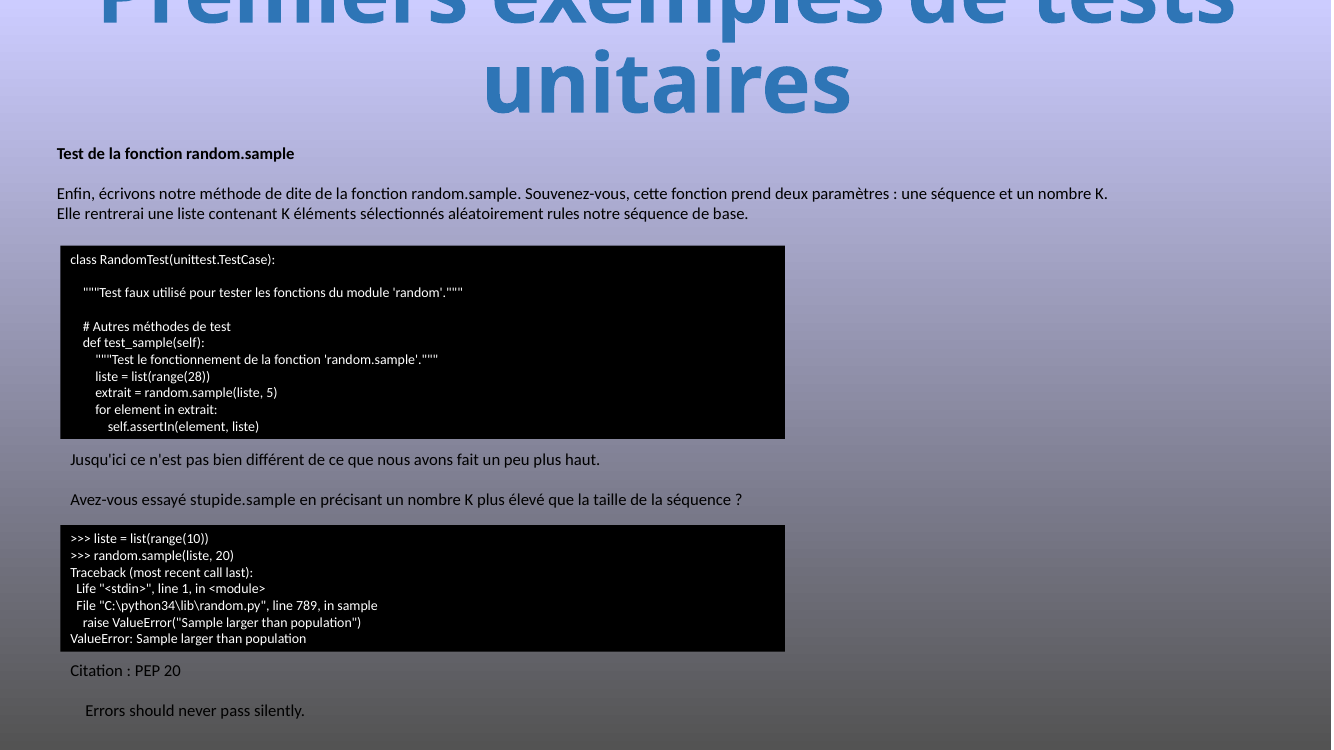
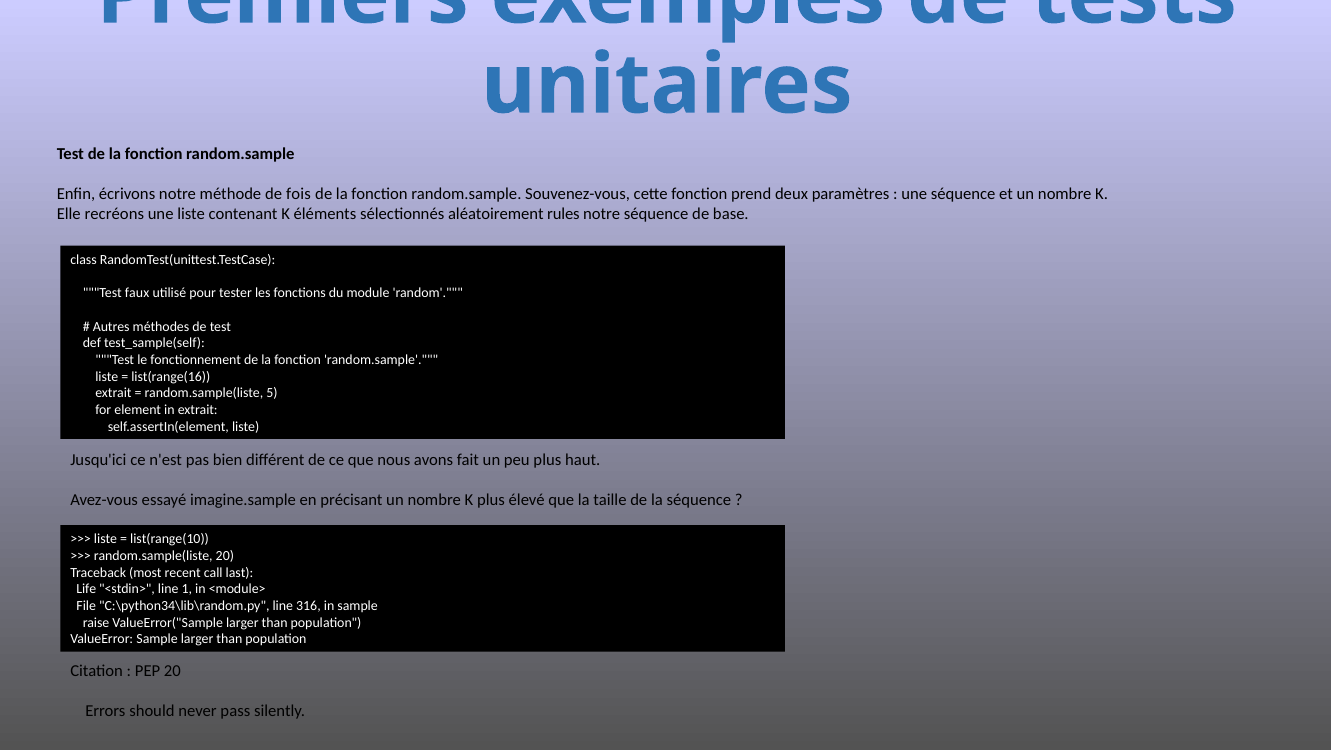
dite: dite -> fois
rentrerai: rentrerai -> recréons
list(range(28: list(range(28 -> list(range(16
stupide.sample: stupide.sample -> imagine.sample
789: 789 -> 316
